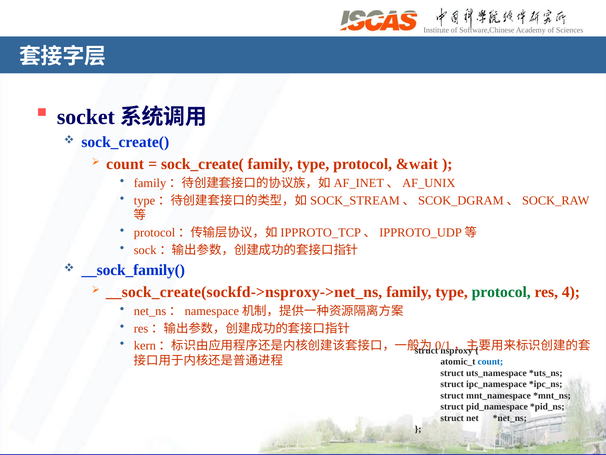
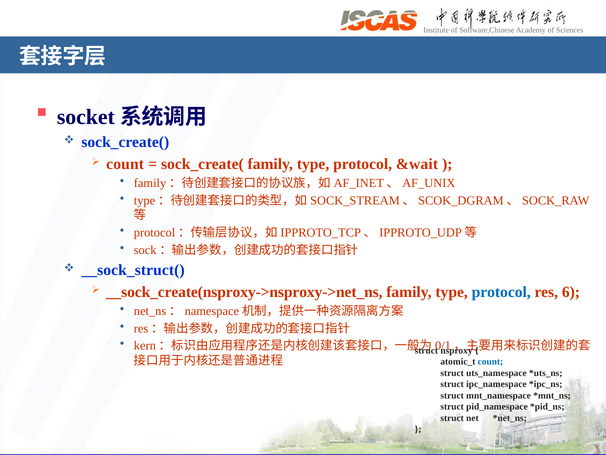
__sock_family(: __sock_family( -> __sock_struct(
__sock_create(sockfd->nsproxy->net_ns: __sock_create(sockfd->nsproxy->net_ns -> __sock_create(nsproxy->nsproxy->net_ns
protocol at (501, 292) colour: green -> blue
4: 4 -> 6
